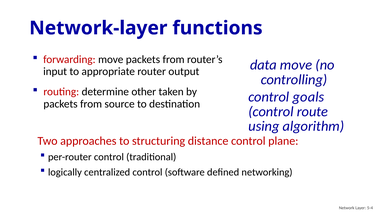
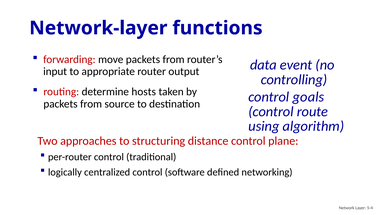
data move: move -> event
other: other -> hosts
